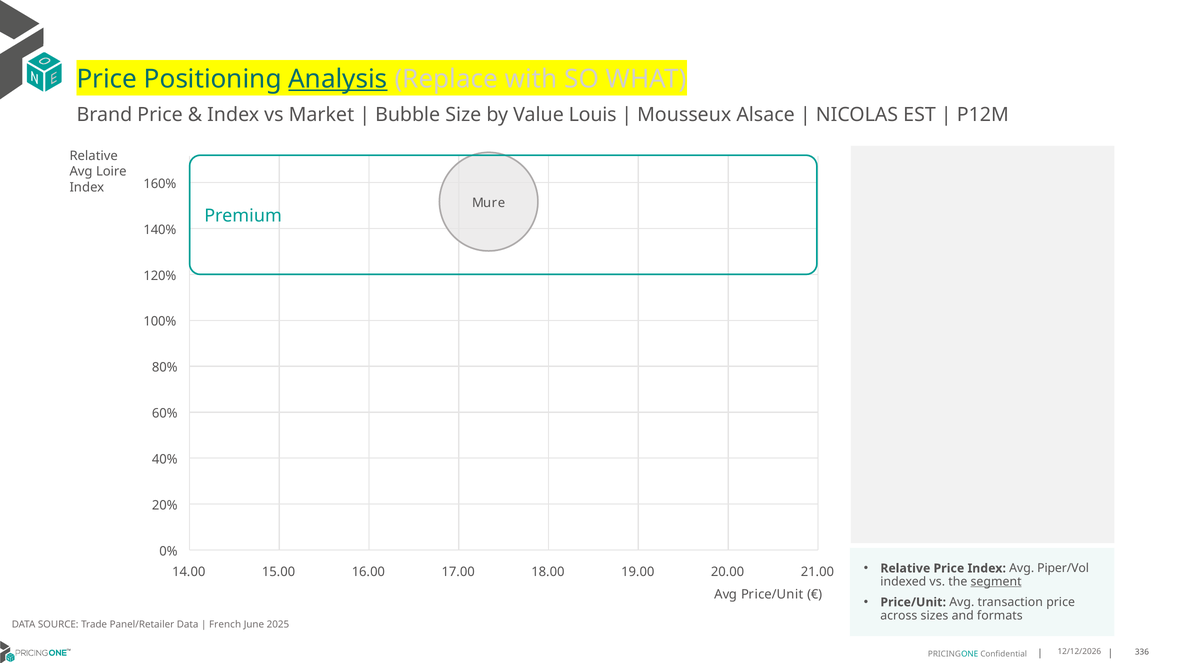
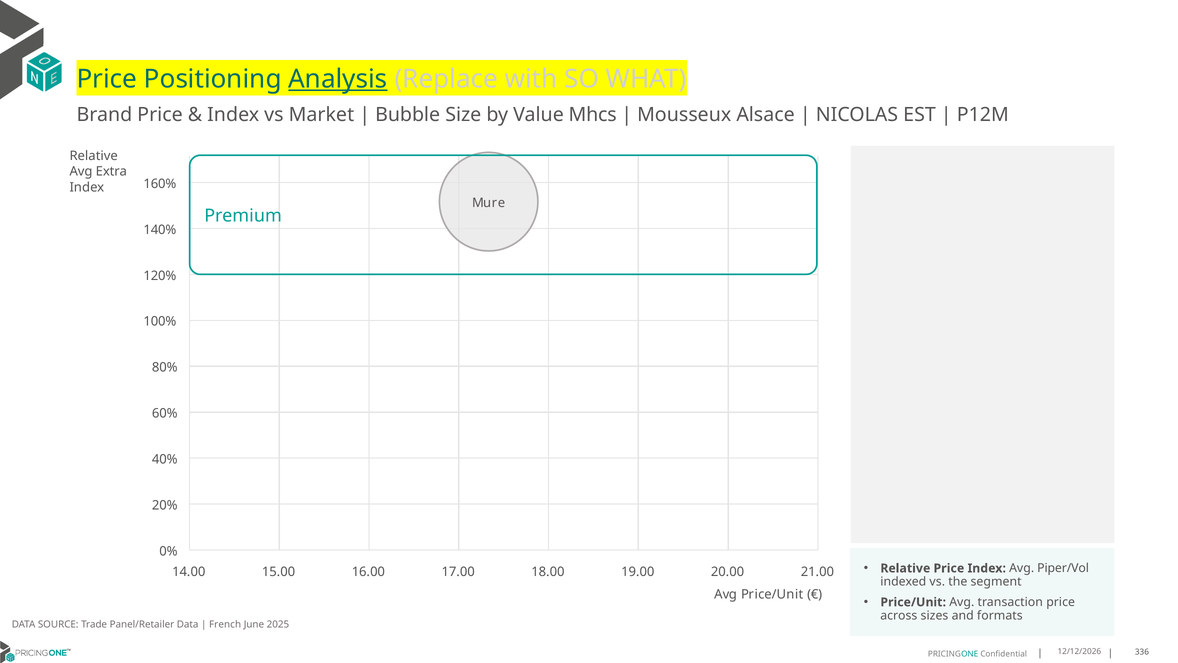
Louis: Louis -> Mhcs
Loire: Loire -> Extra
segment underline: present -> none
